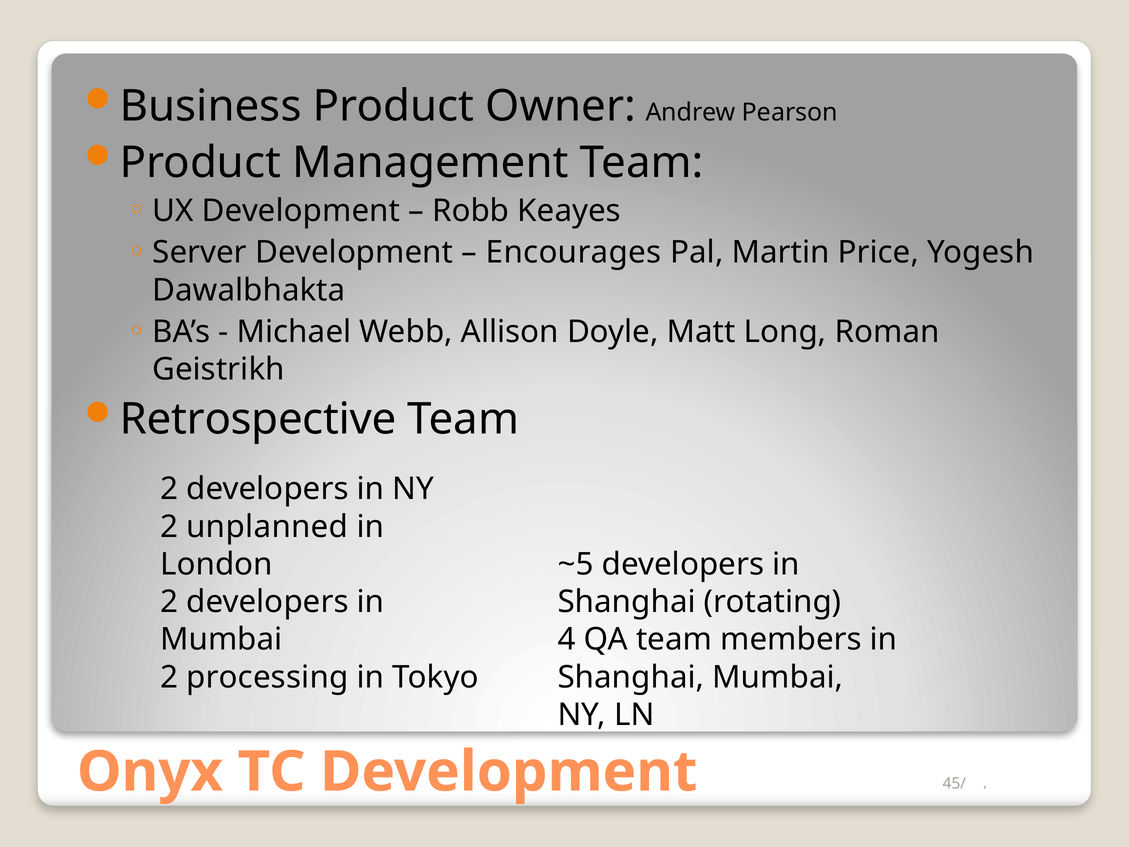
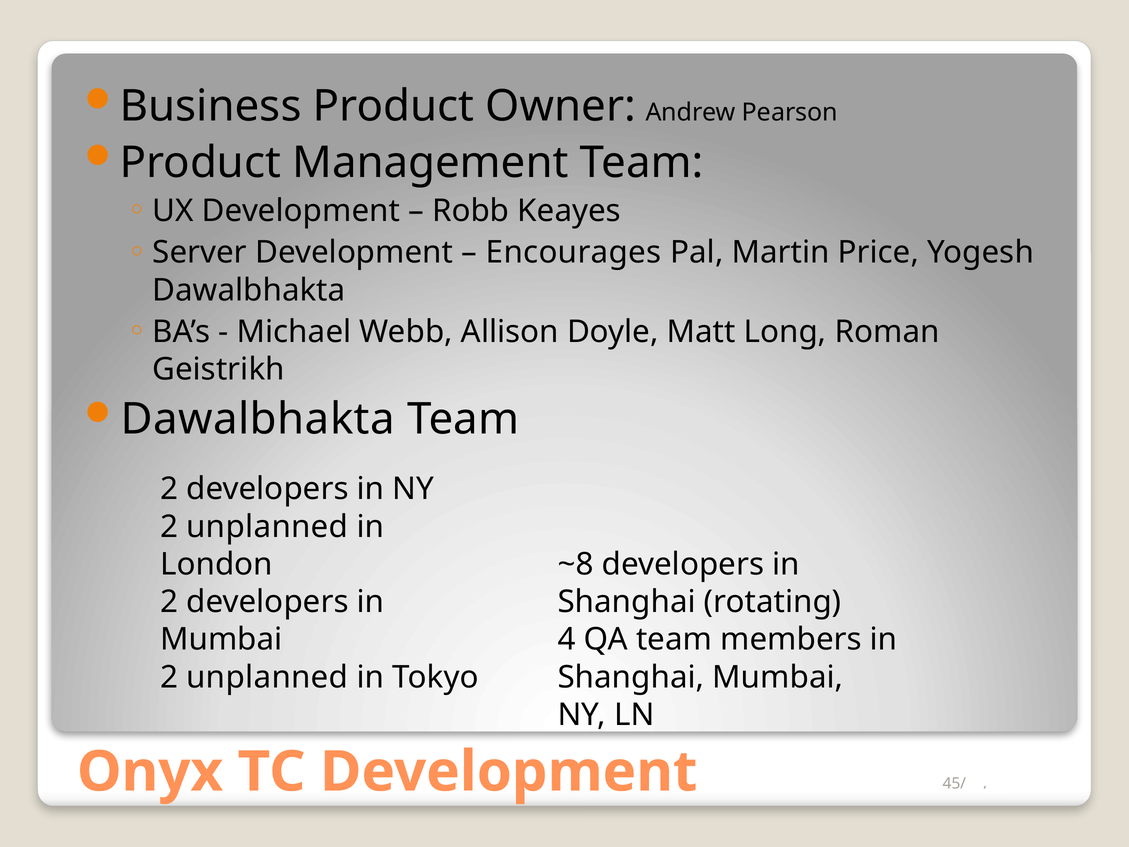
Retrospective at (258, 419): Retrospective -> Dawalbhakta
~5: ~5 -> ~8
processing at (267, 677): processing -> unplanned
